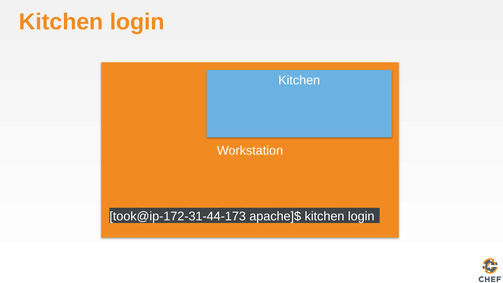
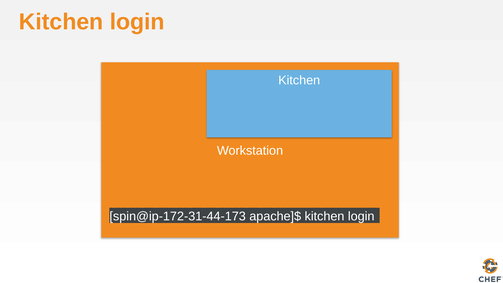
took@ip-172-31-44-173: took@ip-172-31-44-173 -> spin@ip-172-31-44-173
